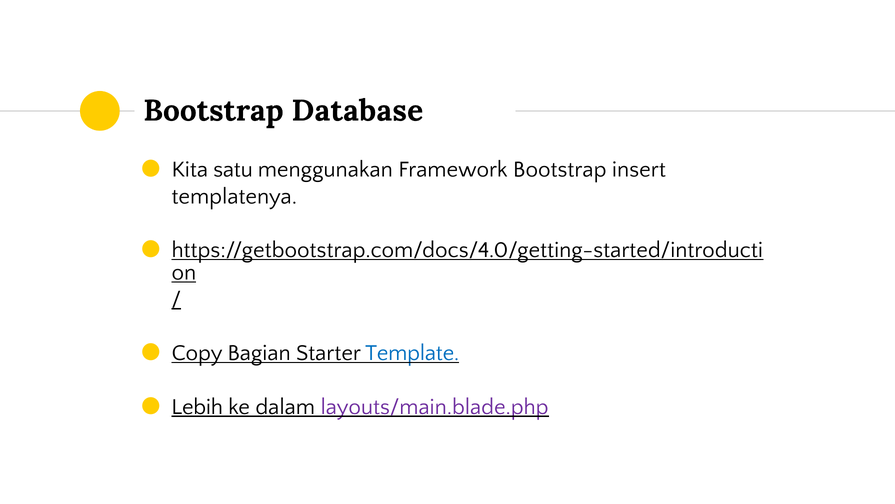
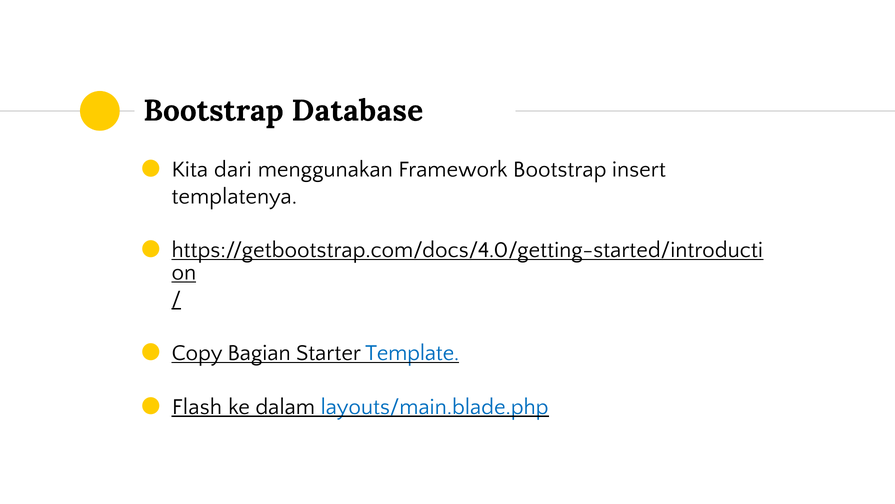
satu: satu -> dari
Lebih: Lebih -> Flash
layouts/main.blade.php colour: purple -> blue
